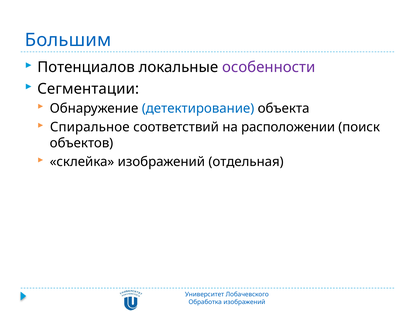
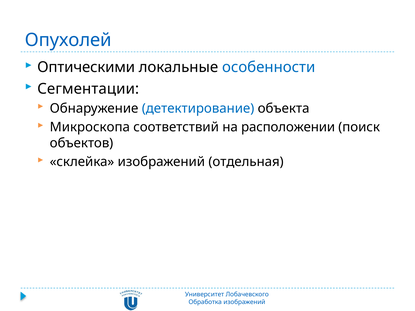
Большим: Большим -> Опухолей
Потенциалов: Потенциалов -> Оптическими
особенности colour: purple -> blue
Спиральное: Спиральное -> Микроскопа
